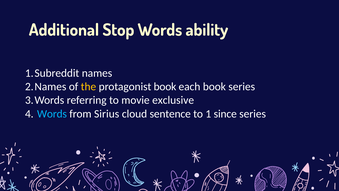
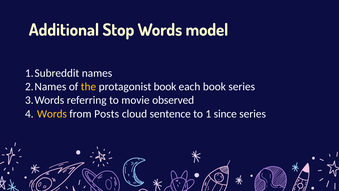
ability: ability -> model
exclusive: exclusive -> observed
Words at (52, 114) colour: light blue -> yellow
Sirius: Sirius -> Posts
